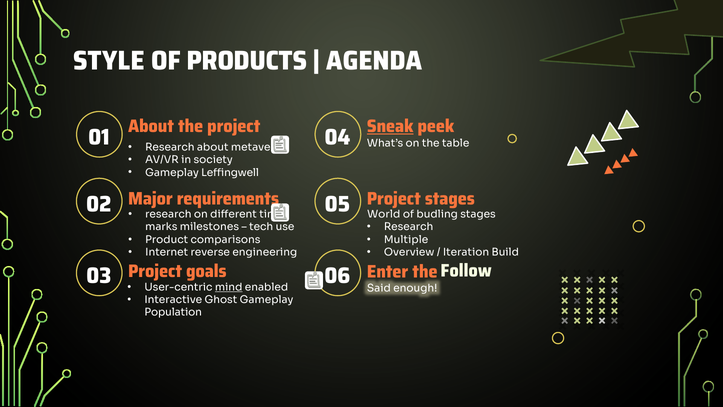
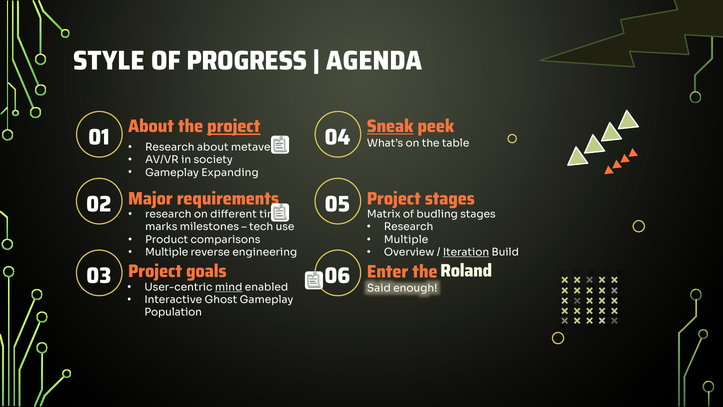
PRODUCTS: PRODUCTS -> PROGRESS
project at (234, 126) underline: none -> present
Leffingwell: Leffingwell -> Expanding
World: World -> Matrix
Internet at (167, 252): Internet -> Multiple
Iteration underline: none -> present
Follow: Follow -> Roland
